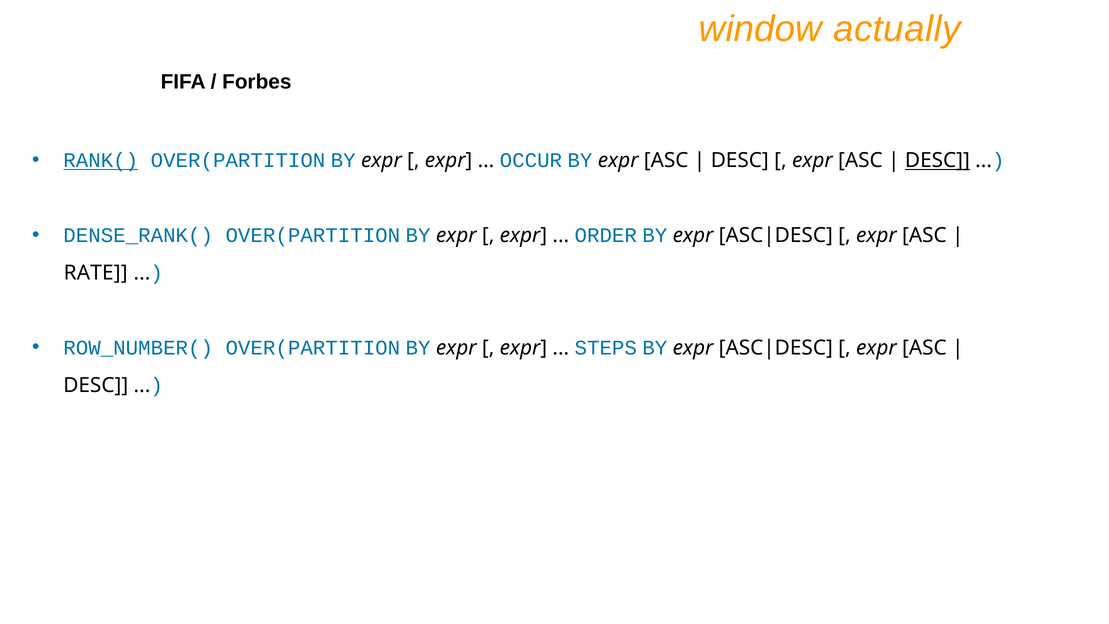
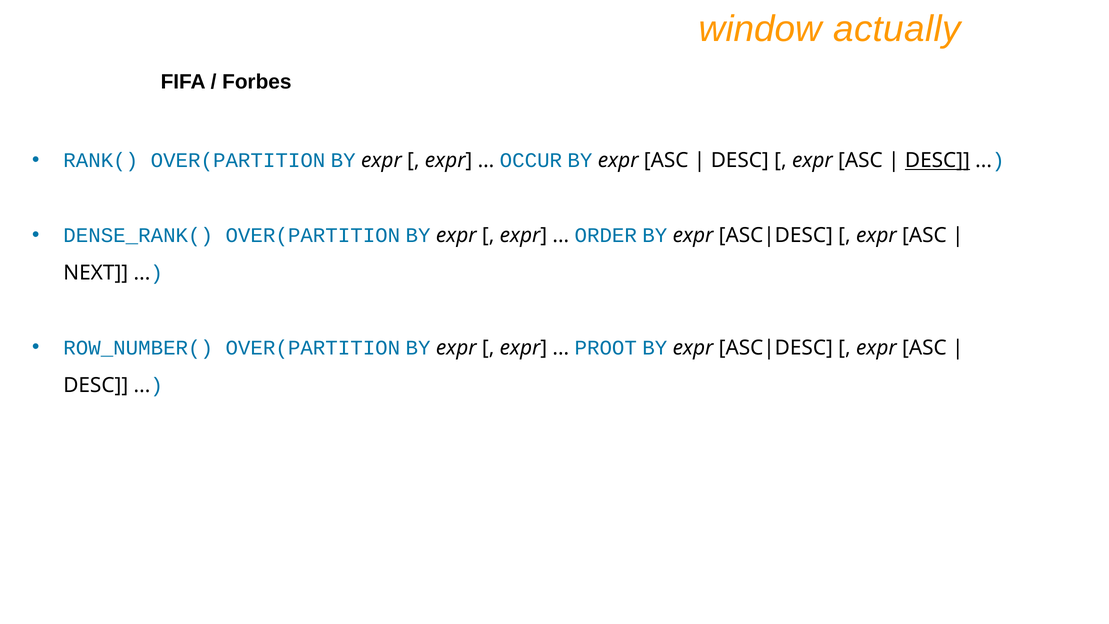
RANK( underline: present -> none
RATE: RATE -> NEXT
STEPS: STEPS -> PROOT
